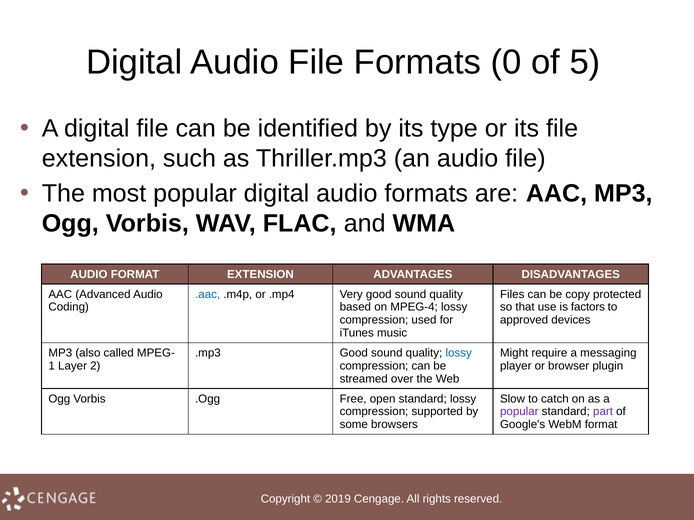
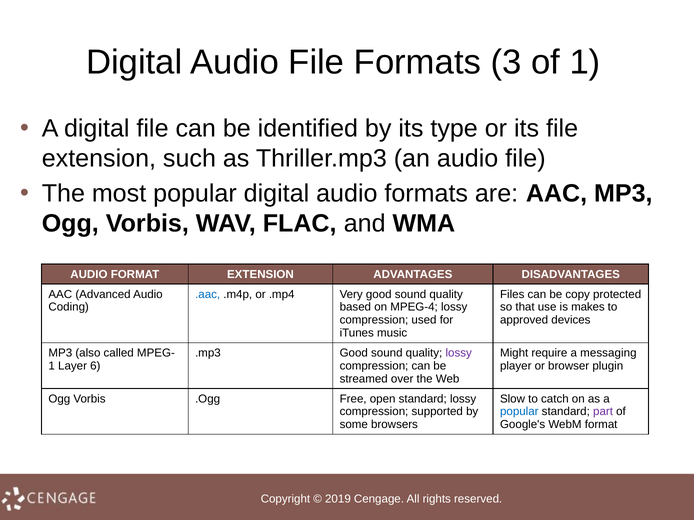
0: 0 -> 3
of 5: 5 -> 1
factors: factors -> makes
lossy at (459, 353) colour: blue -> purple
2: 2 -> 6
popular at (519, 412) colour: purple -> blue
